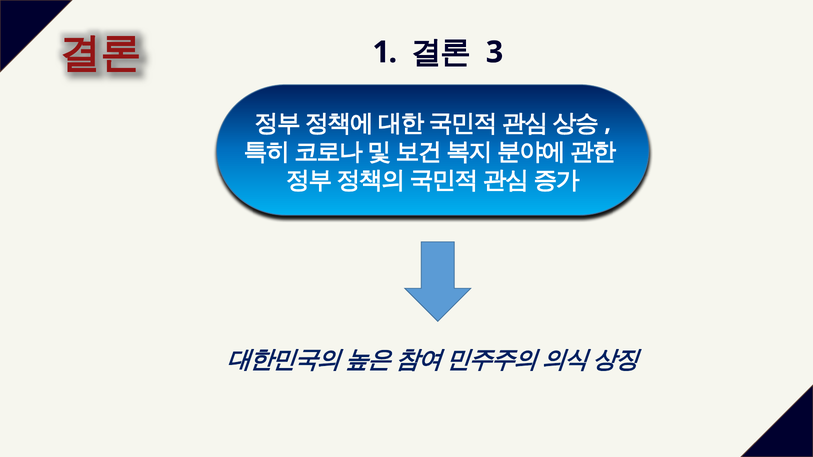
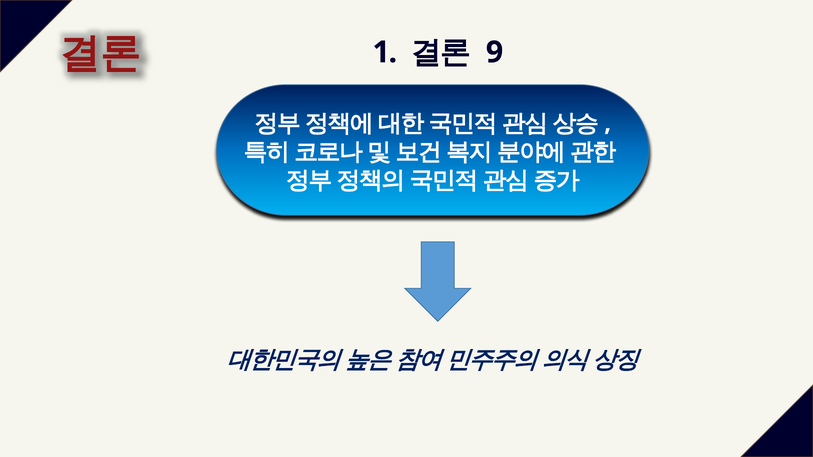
3: 3 -> 9
